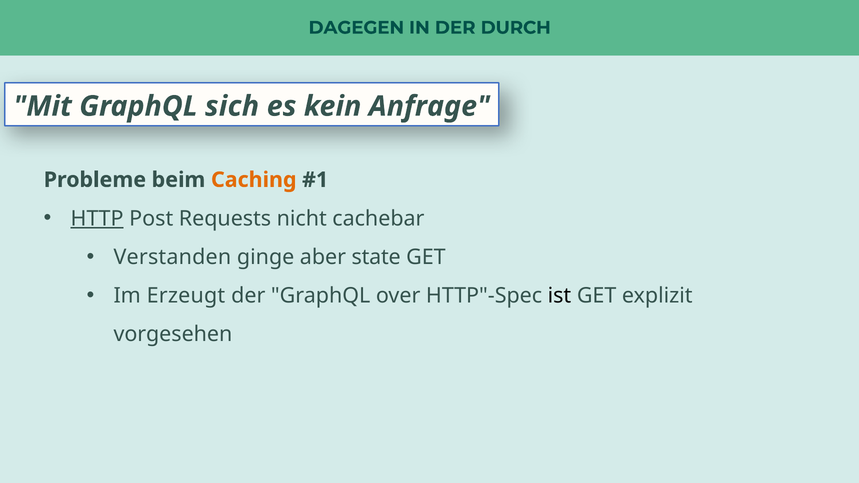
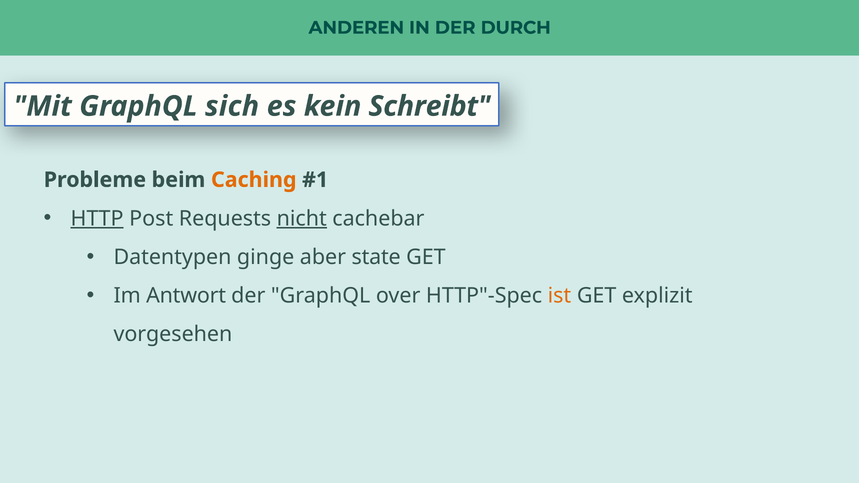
DAGEGEN: DAGEGEN -> ANDEREN
Anfrage: Anfrage -> Schreibt
nicht underline: none -> present
Verstanden: Verstanden -> Datentypen
Erzeugt: Erzeugt -> Antwort
ist colour: black -> orange
